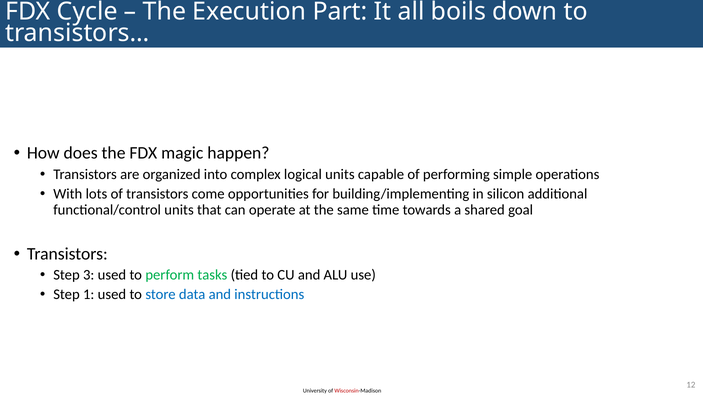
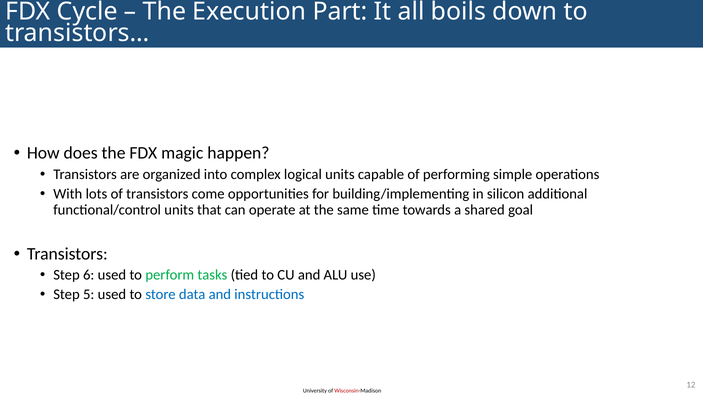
3: 3 -> 6
1: 1 -> 5
